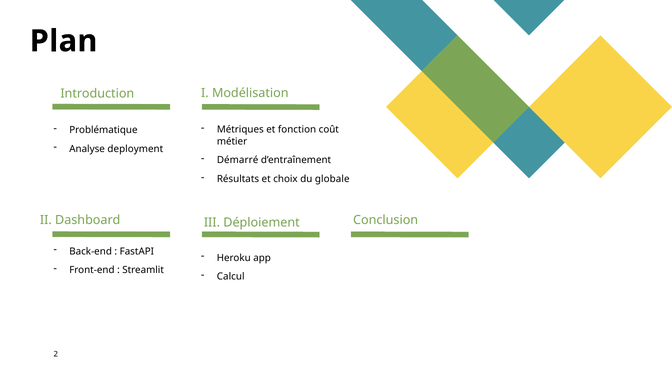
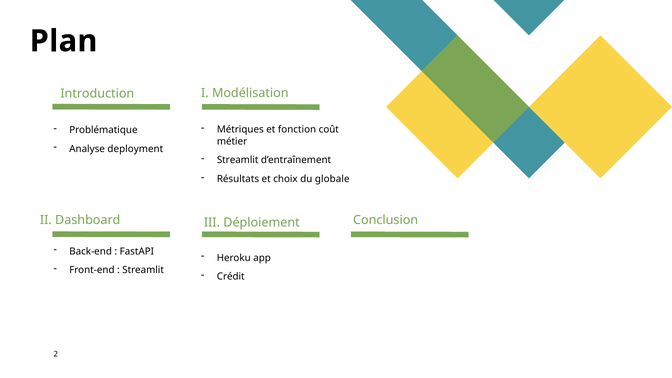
Démarré at (238, 160): Démarré -> Streamlit
Calcul: Calcul -> Crédit
